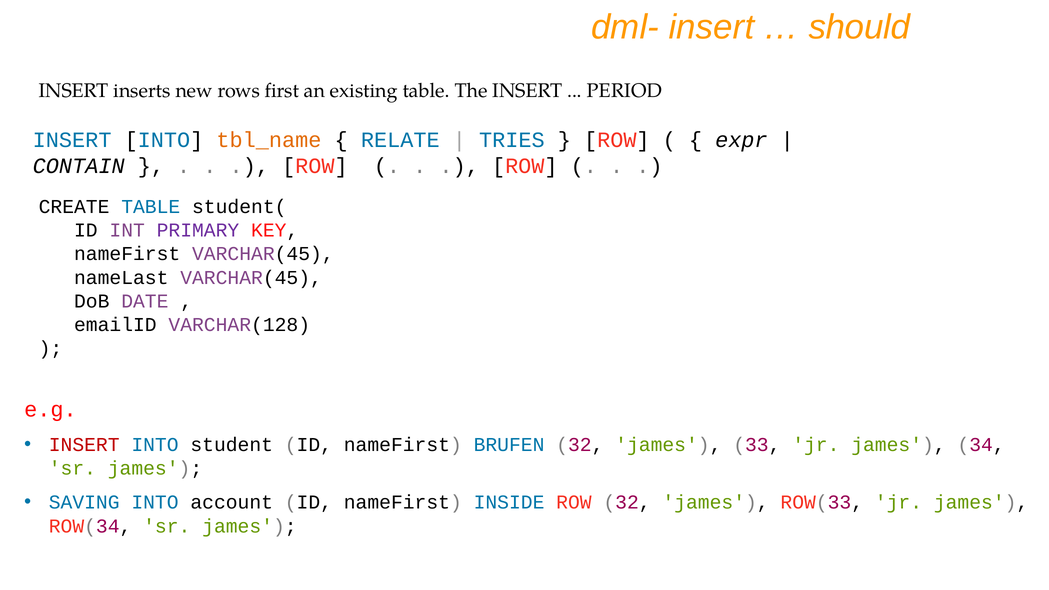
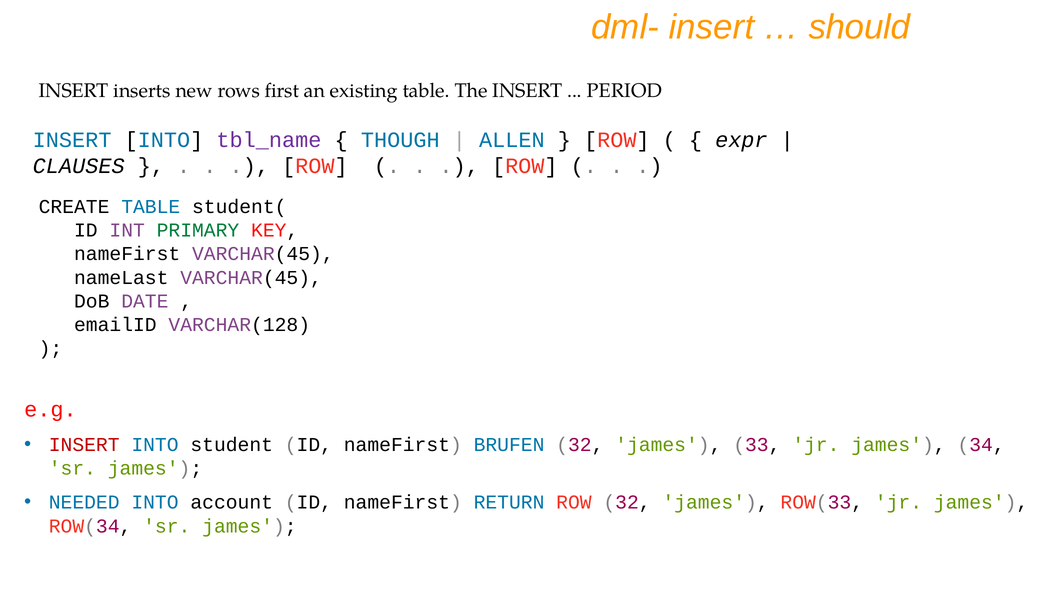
tbl_name colour: orange -> purple
RELATE: RELATE -> THOUGH
TRIES: TRIES -> ALLEN
CONTAIN: CONTAIN -> CLAUSES
PRIMARY colour: purple -> green
SAVING: SAVING -> NEEDED
INSIDE: INSIDE -> RETURN
